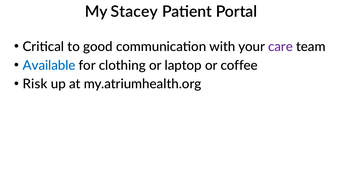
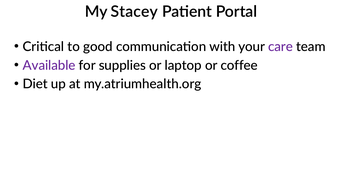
Available colour: blue -> purple
clothing: clothing -> supplies
Risk: Risk -> Diet
